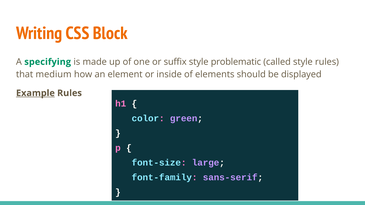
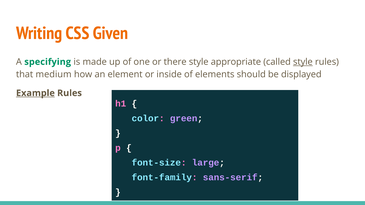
Block: Block -> Given
suffix: suffix -> there
problematic: problematic -> appropriate
style at (303, 62) underline: none -> present
